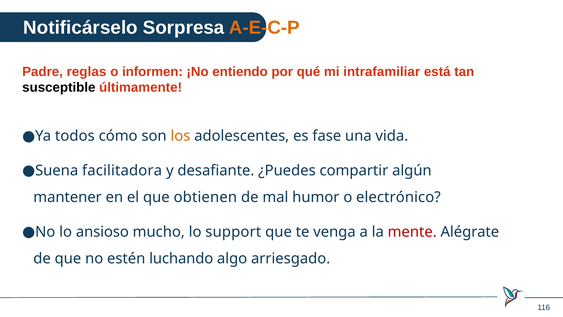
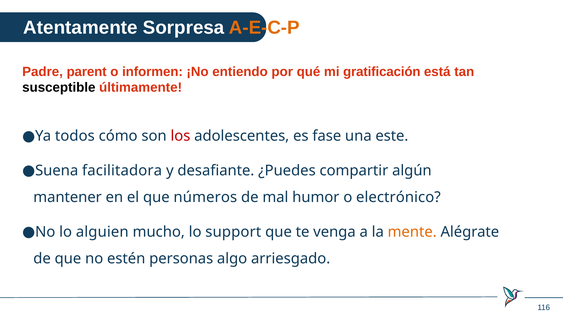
Notificárselo: Notificárselo -> Atentamente
reglas: reglas -> parent
intrafamiliar: intrafamiliar -> gratificación
los colour: orange -> red
vida: vida -> este
obtienen: obtienen -> números
ansioso: ansioso -> alguien
mente colour: red -> orange
luchando: luchando -> personas
